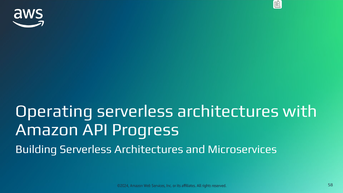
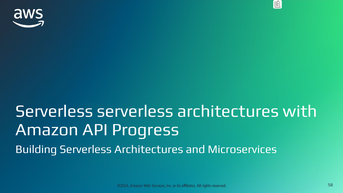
Operating at (54, 111): Operating -> Serverless
